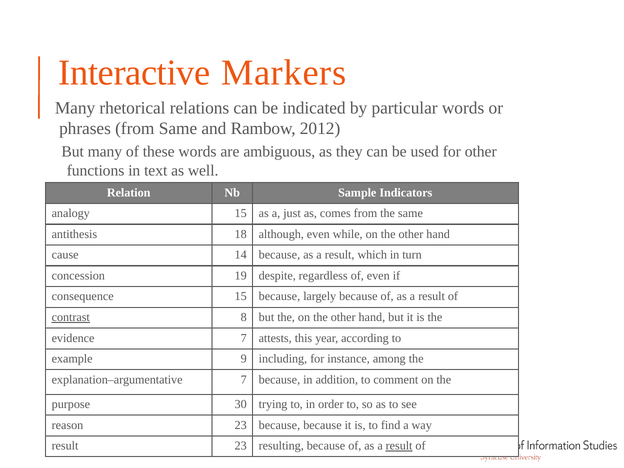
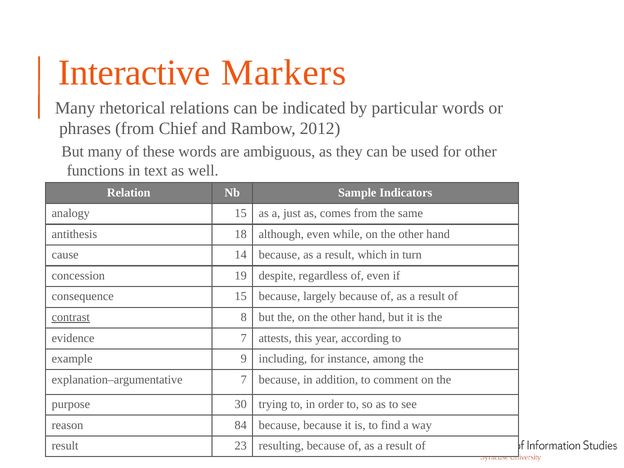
from Same: Same -> Chief
reason 23: 23 -> 84
result at (399, 446) underline: present -> none
